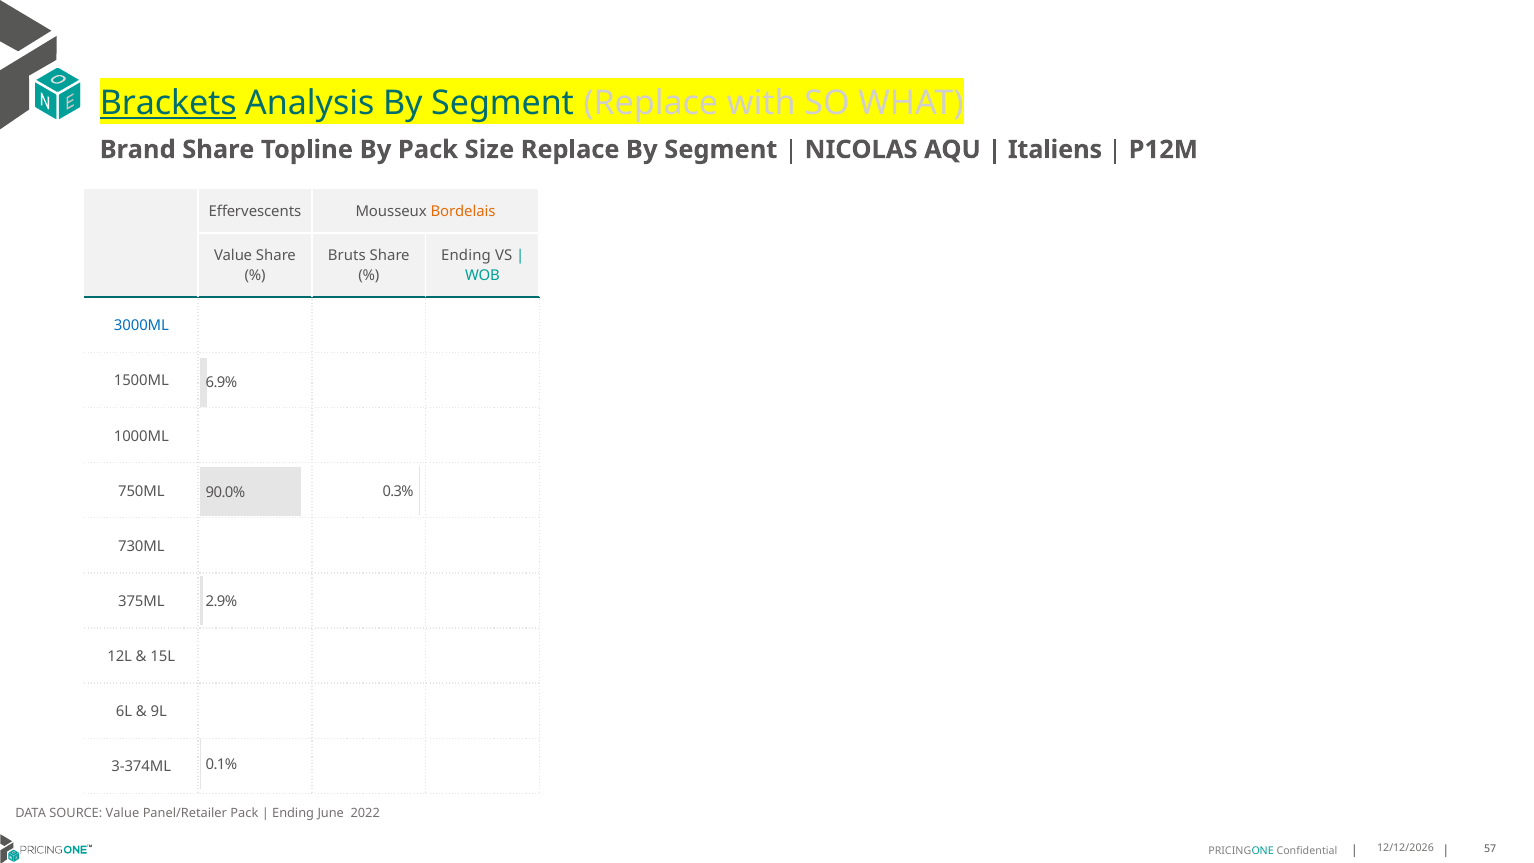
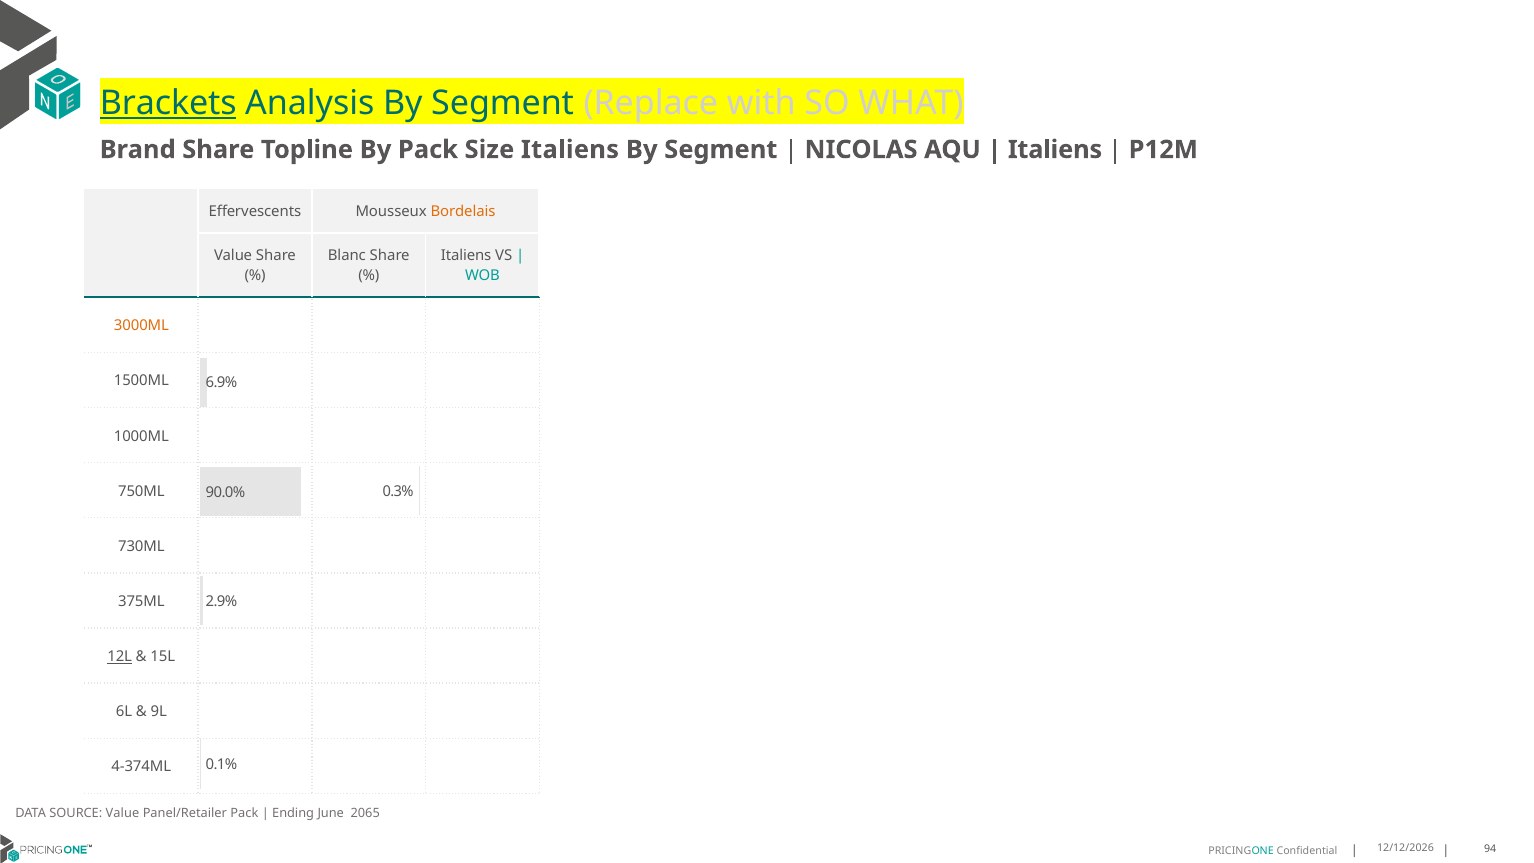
Size Replace: Replace -> Italiens
Bruts: Bruts -> Blanc
Ending at (466, 256): Ending -> Italiens
3000ML colour: blue -> orange
12L underline: none -> present
3-374ML: 3-374ML -> 4-374ML
2022: 2022 -> 2065
57: 57 -> 94
